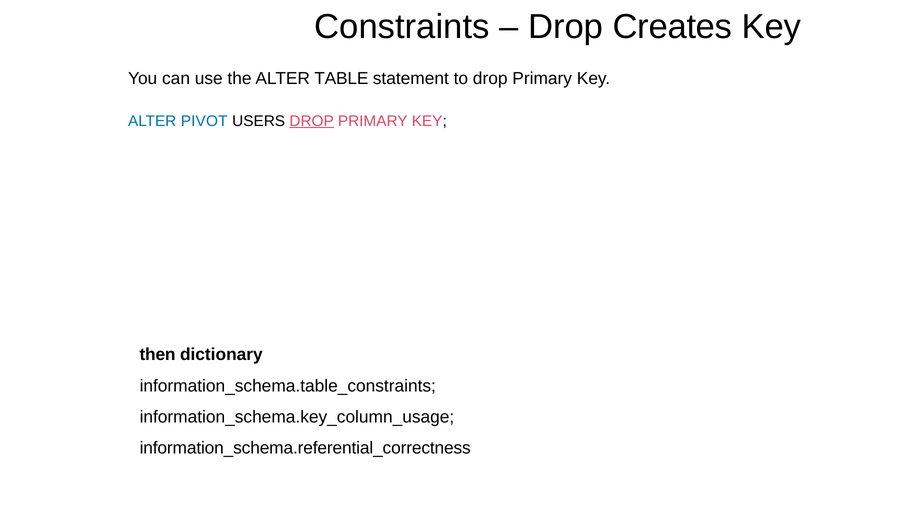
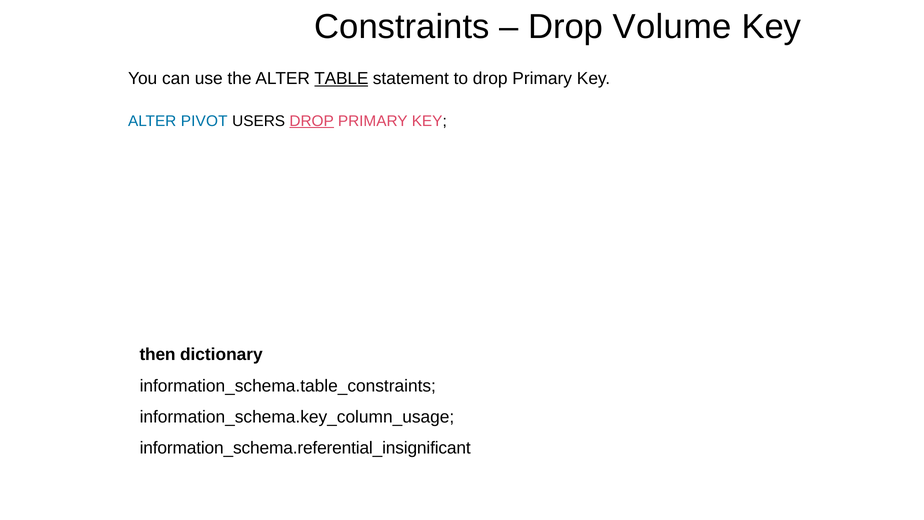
Creates: Creates -> Volume
TABLE underline: none -> present
information_schema.referential_correctness: information_schema.referential_correctness -> information_schema.referential_insignificant
